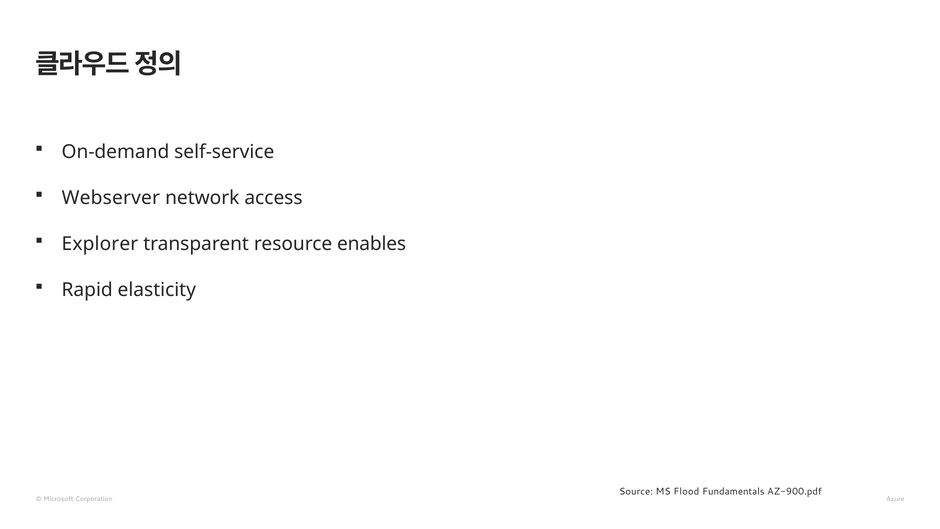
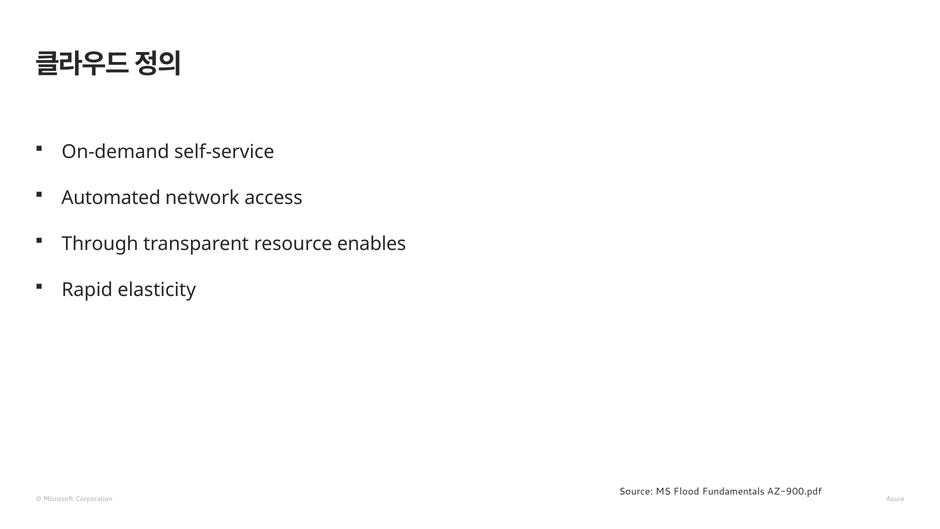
Webserver: Webserver -> Automated
Explorer: Explorer -> Through
